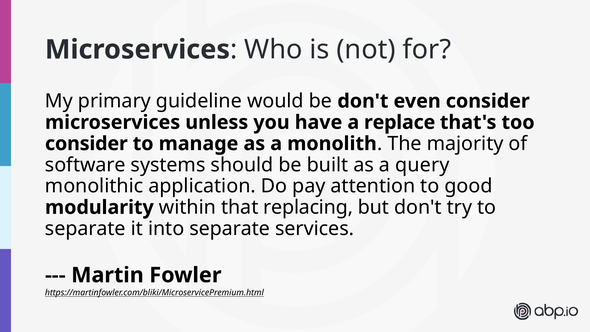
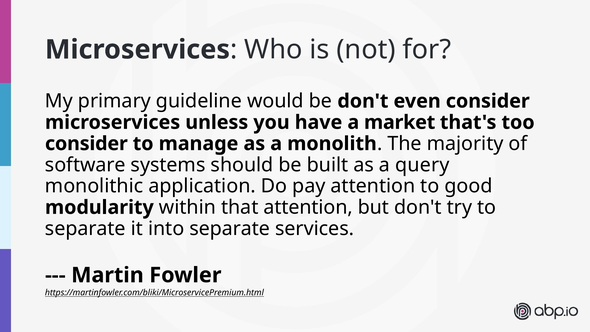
replace: replace -> market
that replacing: replacing -> attention
